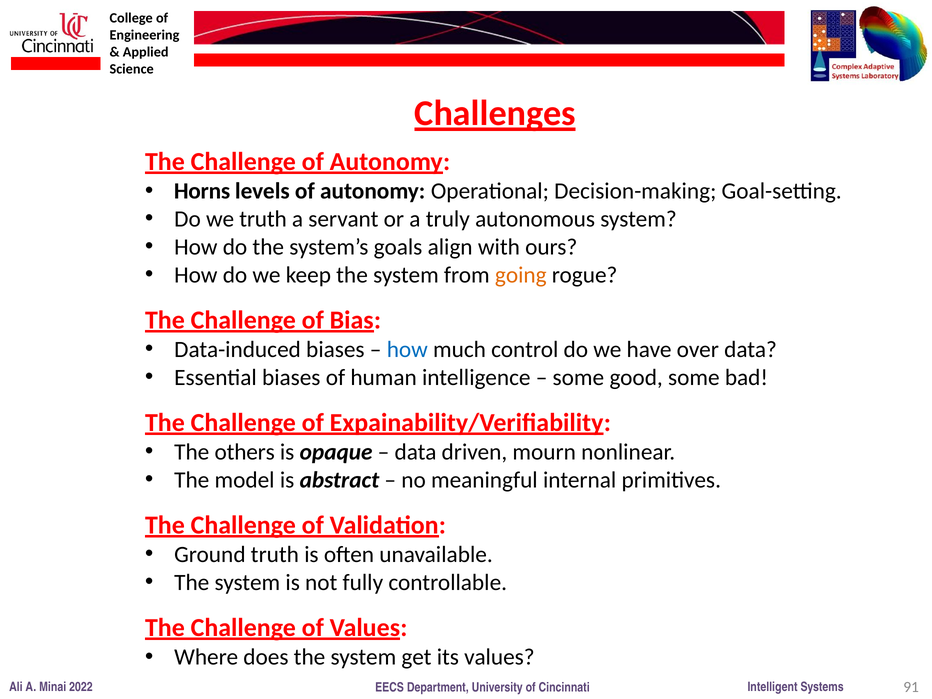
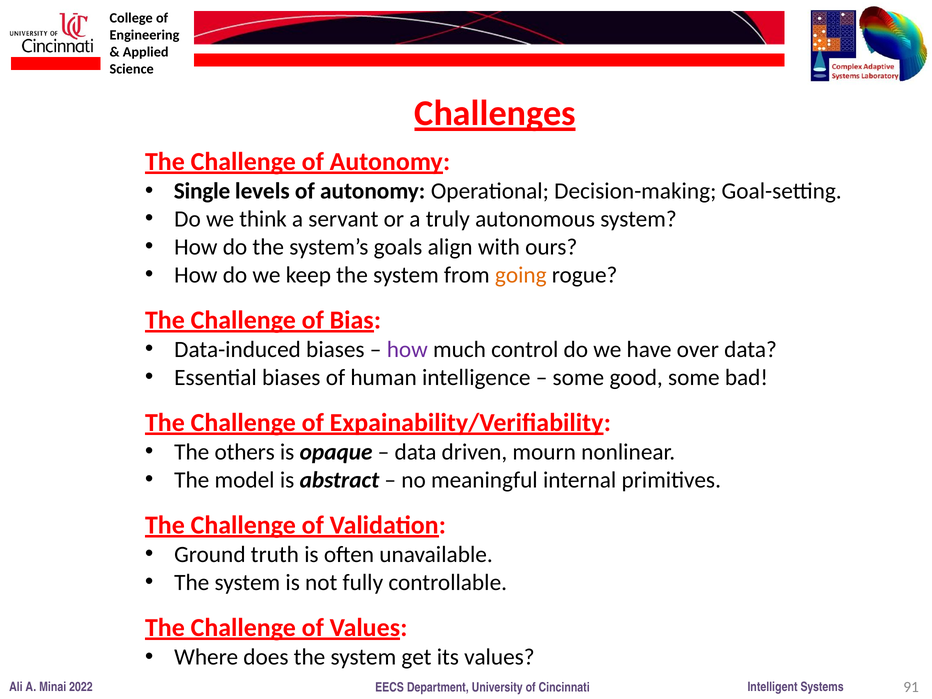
Horns: Horns -> Single
we truth: truth -> think
how at (407, 350) colour: blue -> purple
